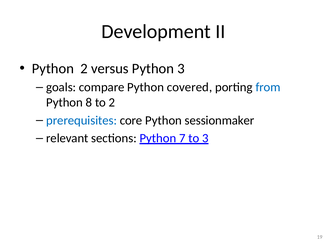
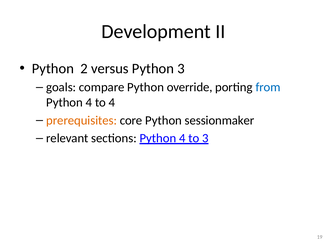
covered: covered -> override
8 at (89, 103): 8 -> 4
to 2: 2 -> 4
prerequisites colour: blue -> orange
sections Python 7: 7 -> 4
